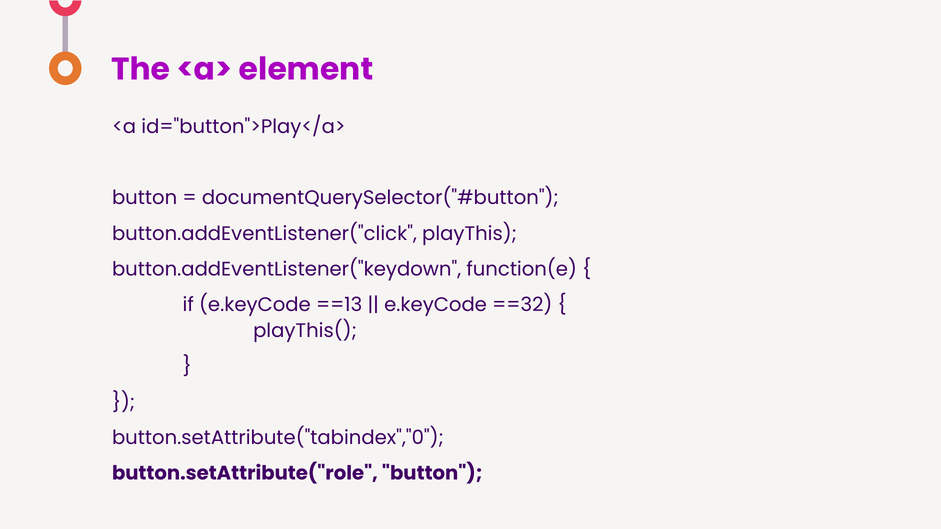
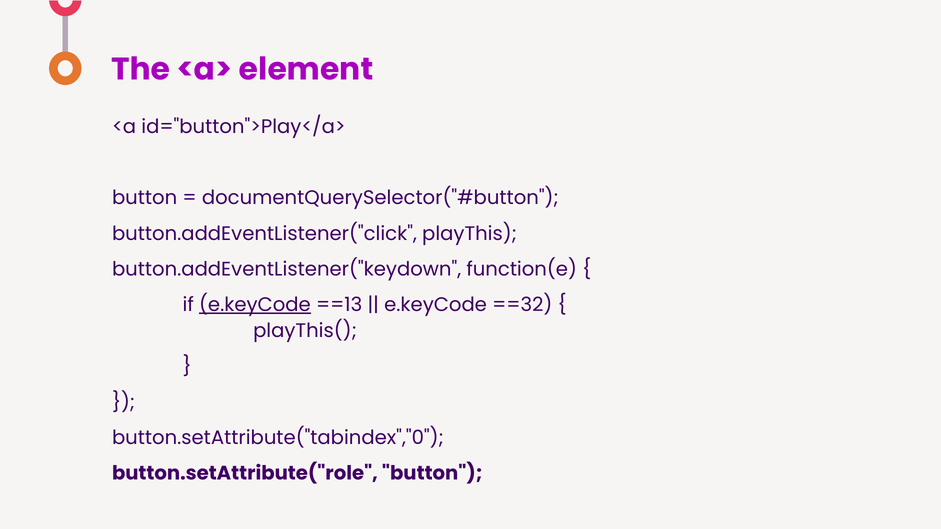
e.keyCode at (255, 305) underline: none -> present
